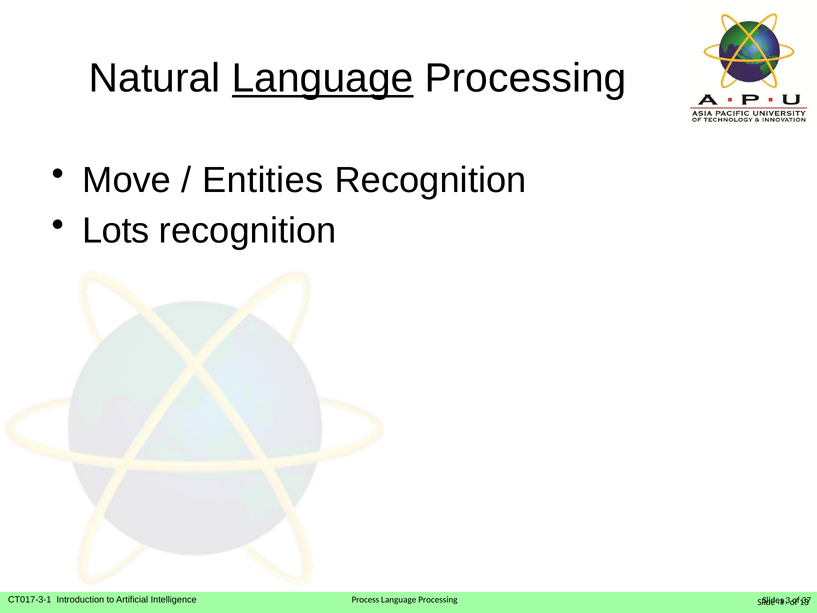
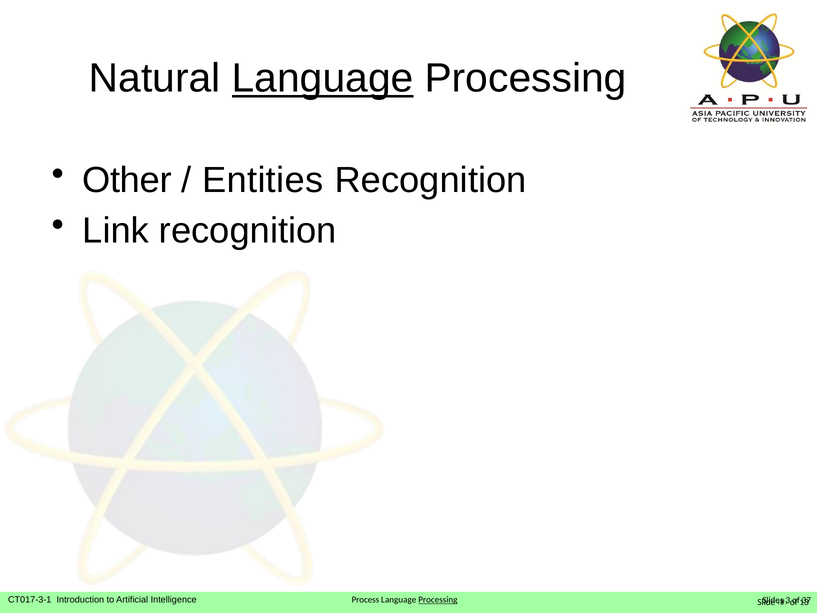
Move: Move -> Other
Lots: Lots -> Link
Processing at (438, 600) underline: none -> present
